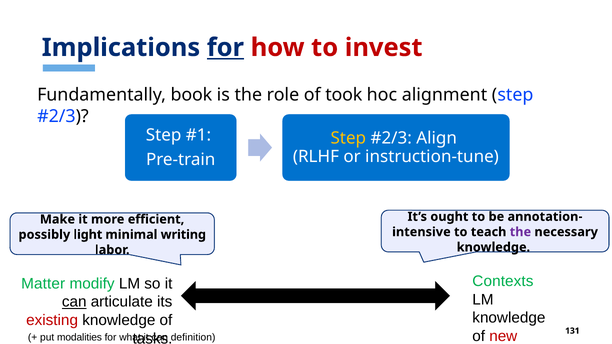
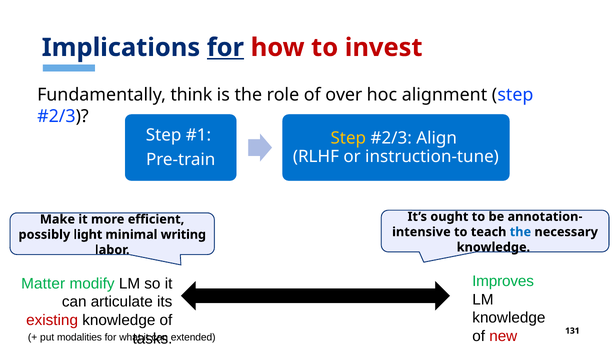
book: book -> think
took: took -> over
the at (520, 232) colour: purple -> blue
Contexts: Contexts -> Improves
can at (74, 302) underline: present -> none
definition: definition -> extended
